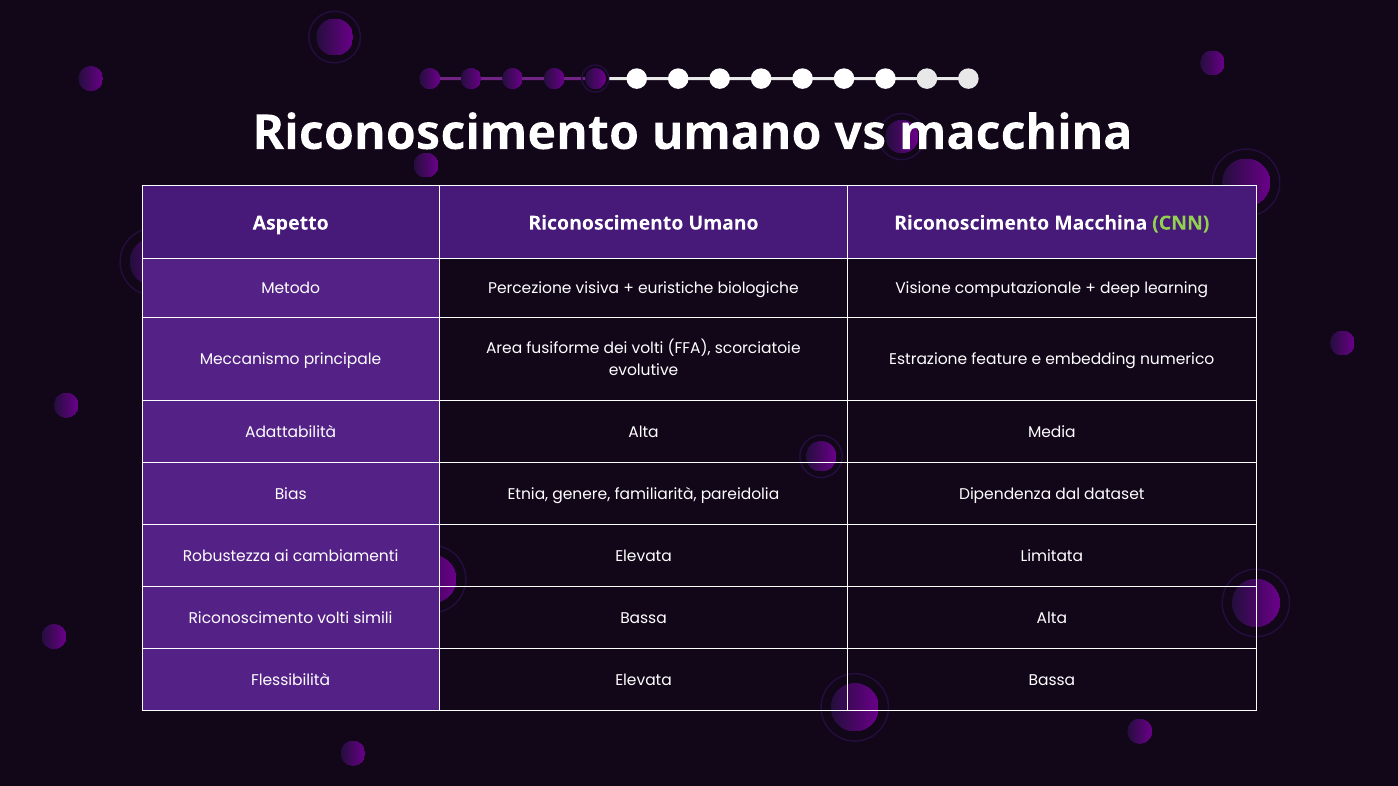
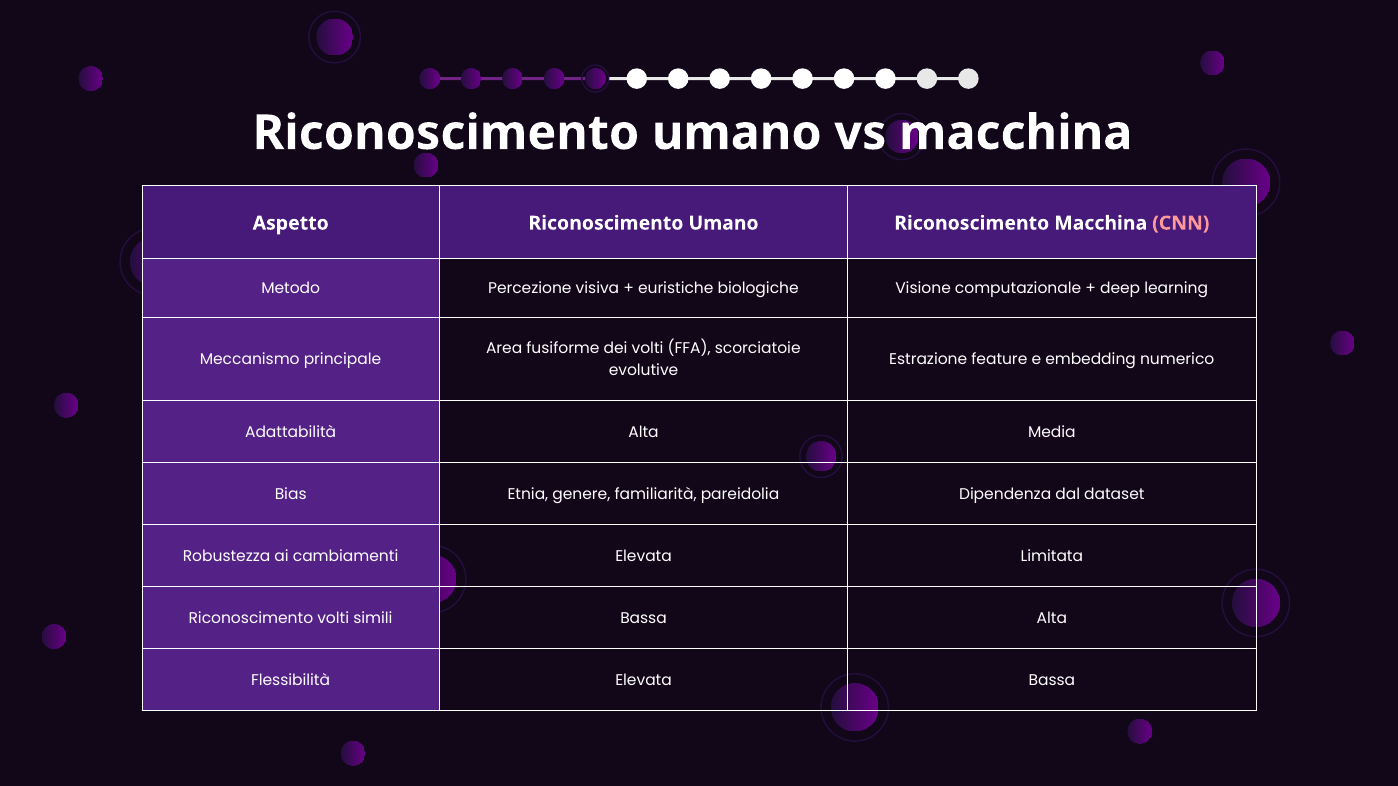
CNN colour: light green -> pink
